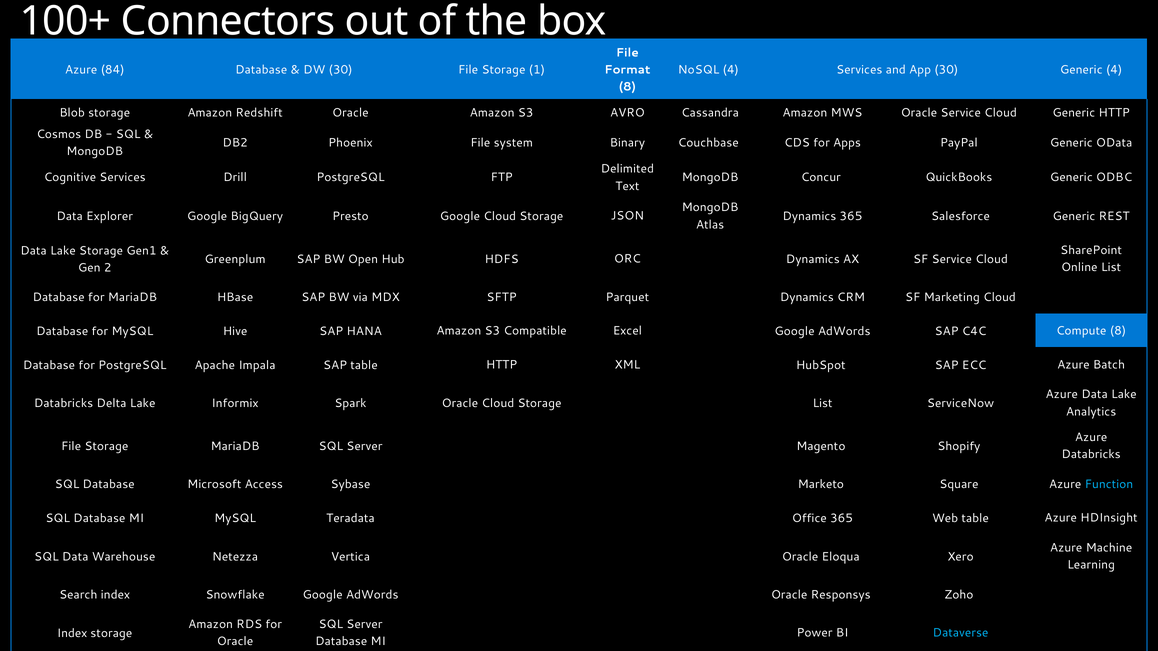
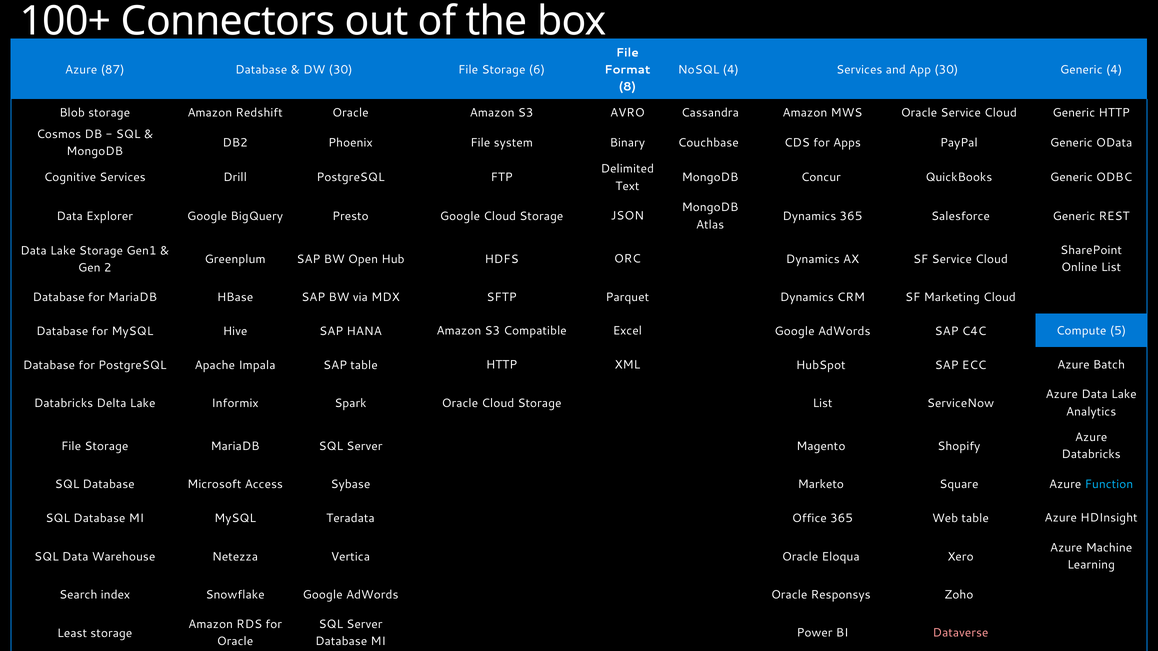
84: 84 -> 87
1: 1 -> 6
Compute 8: 8 -> 5
Dataverse colour: light blue -> pink
Index at (72, 634): Index -> Least
